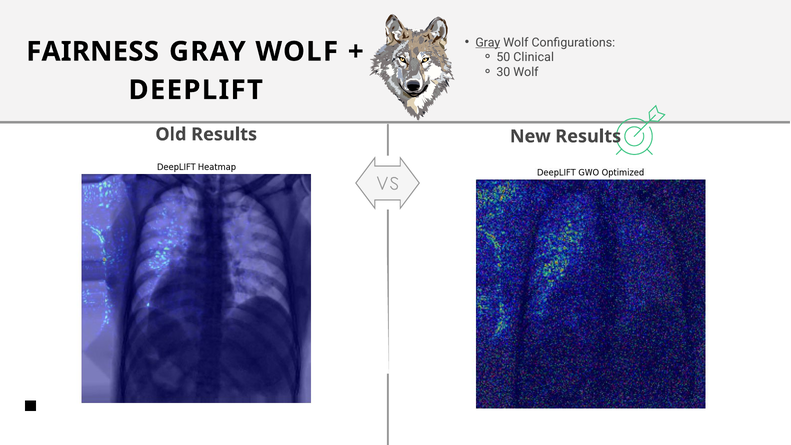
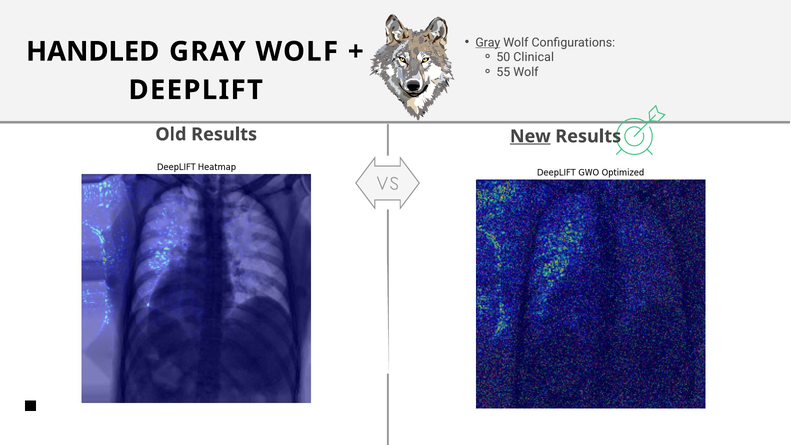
FAIRNESS: FAIRNESS -> HANDLED
30: 30 -> 55
New underline: none -> present
